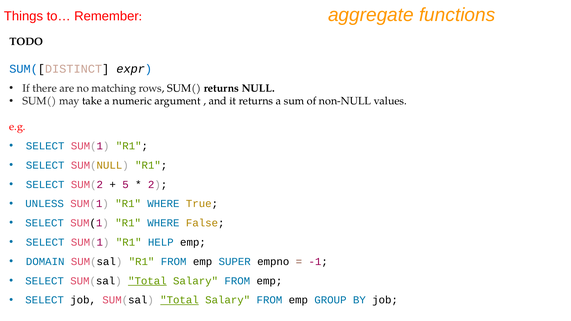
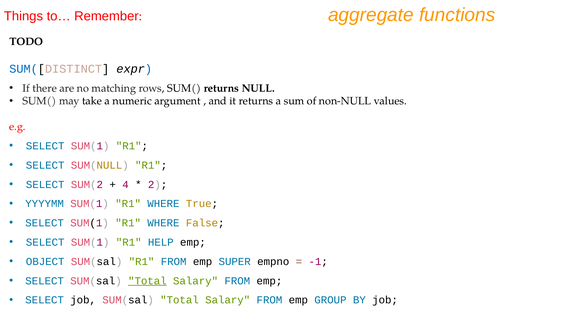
5: 5 -> 4
UNLESS: UNLESS -> YYYYMM
DOMAIN: DOMAIN -> OBJECT
Total at (179, 300) underline: present -> none
